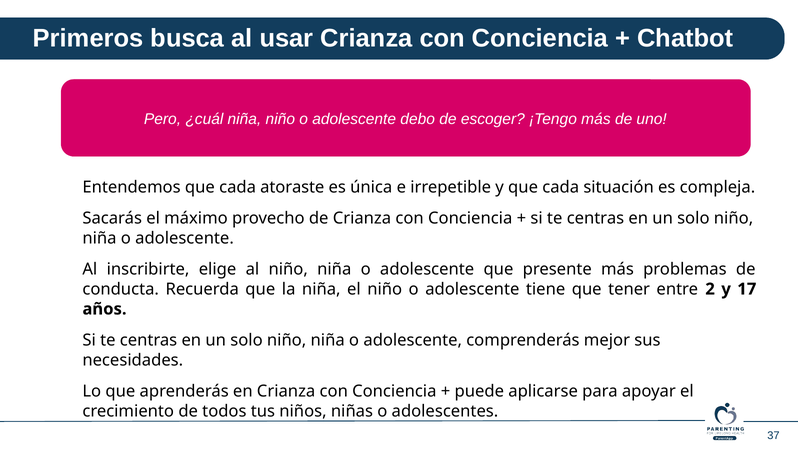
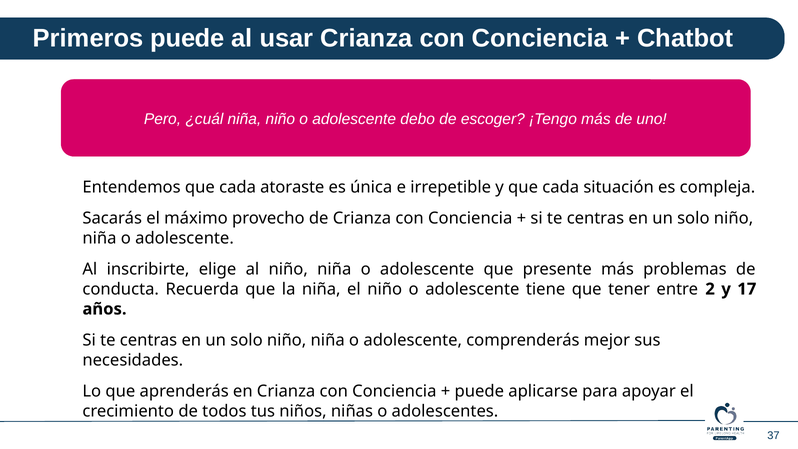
Primeros busca: busca -> puede
